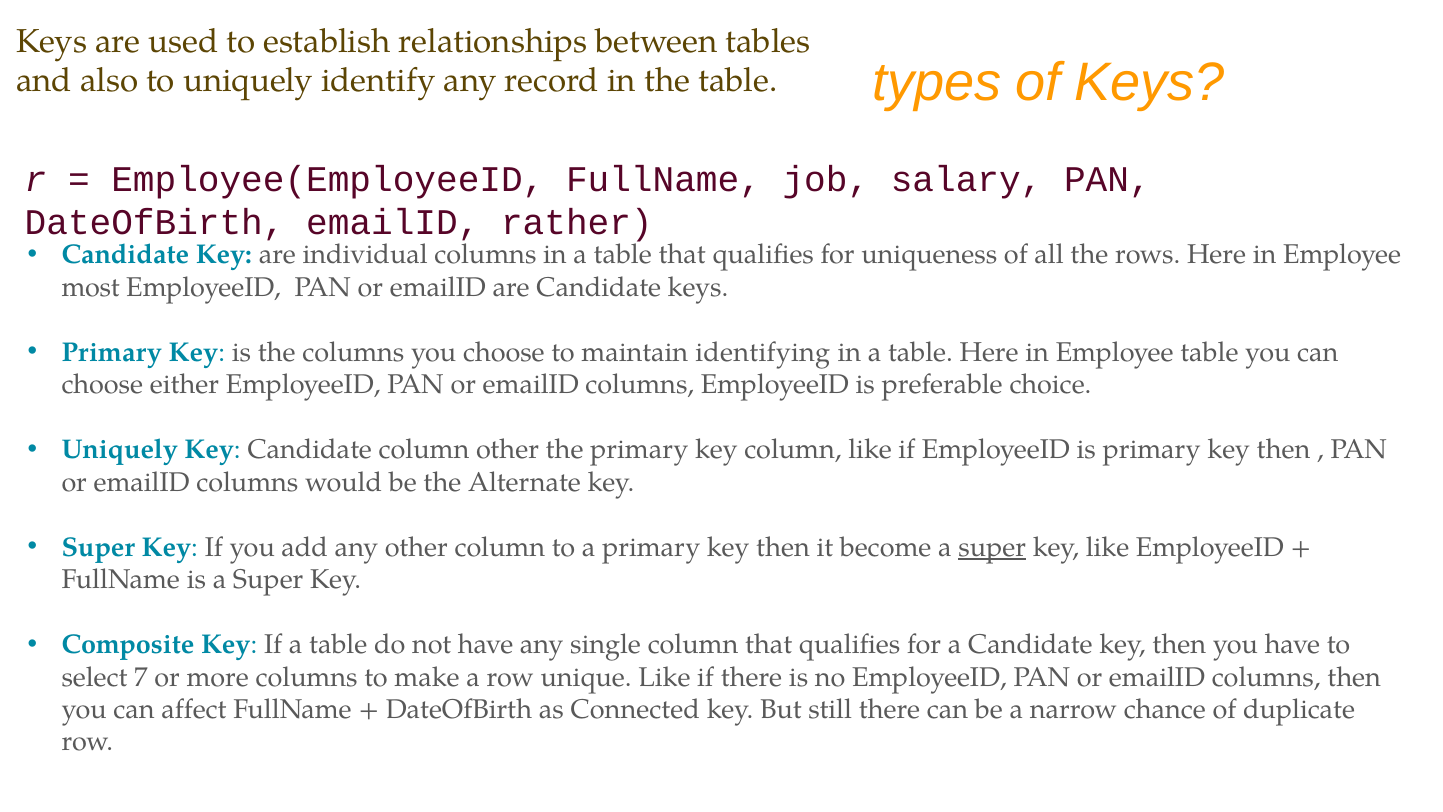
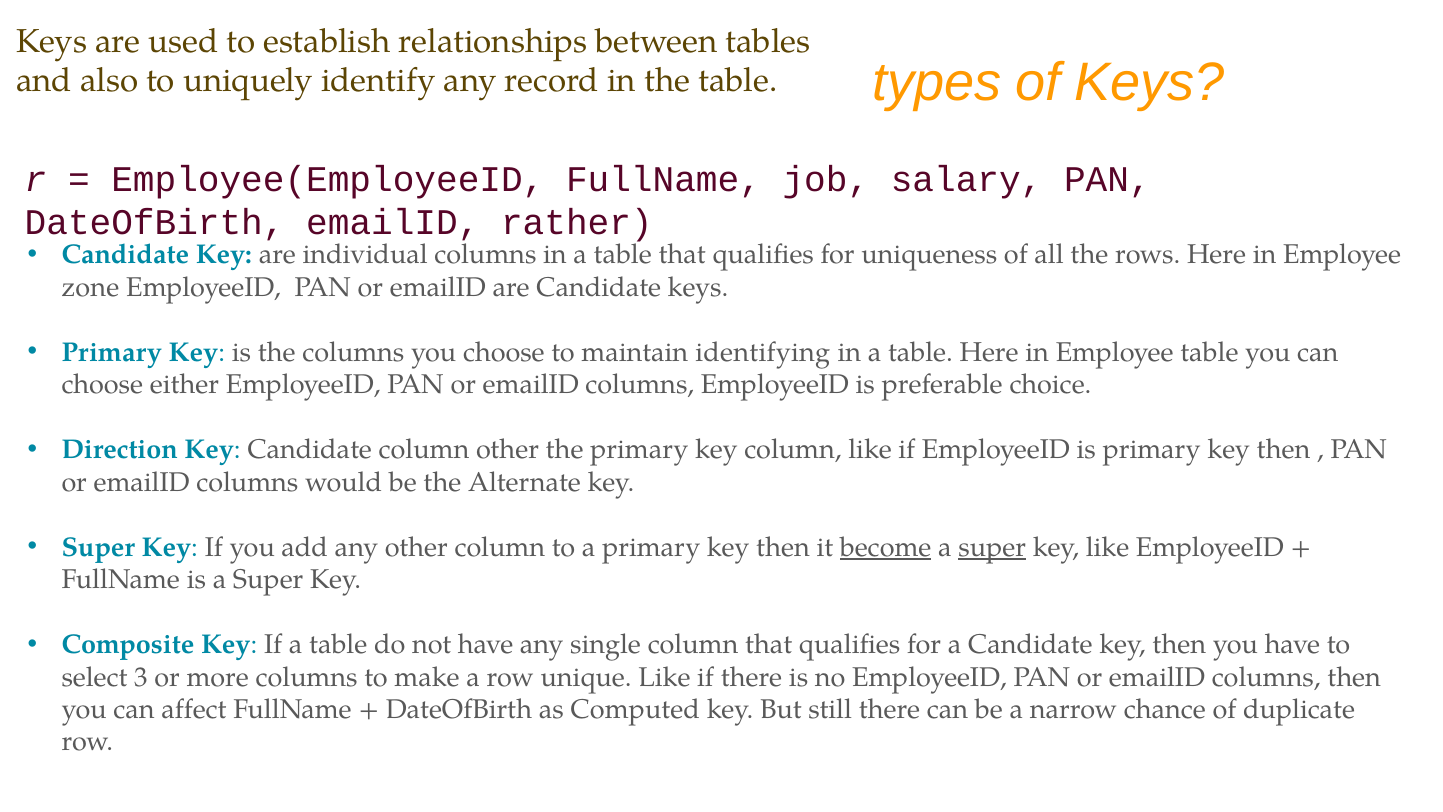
most: most -> zone
Uniquely at (120, 450): Uniquely -> Direction
become underline: none -> present
7: 7 -> 3
Connected: Connected -> Computed
